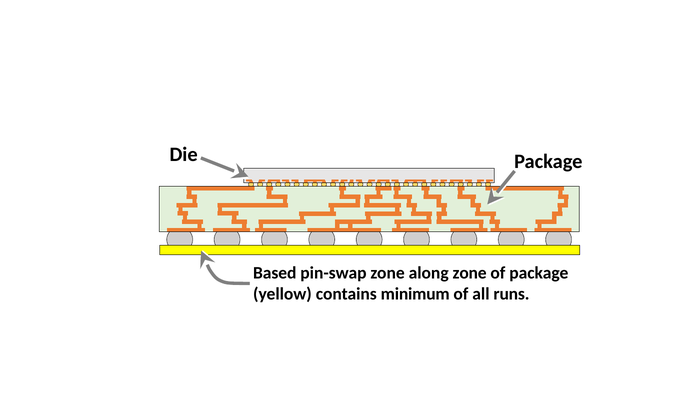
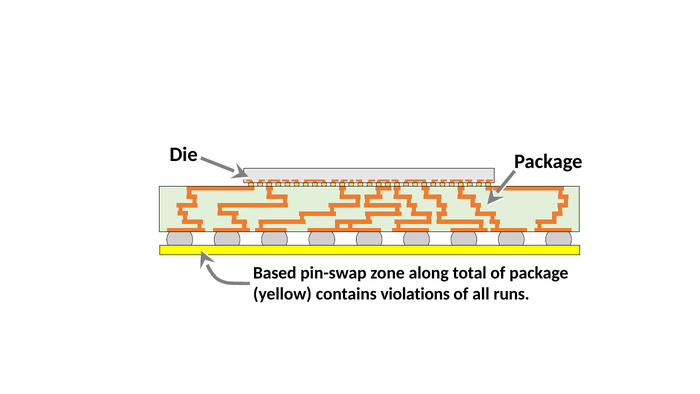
along zone: zone -> total
minimum: minimum -> violations
